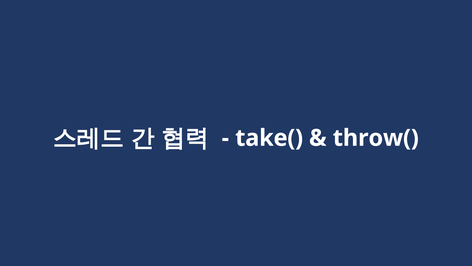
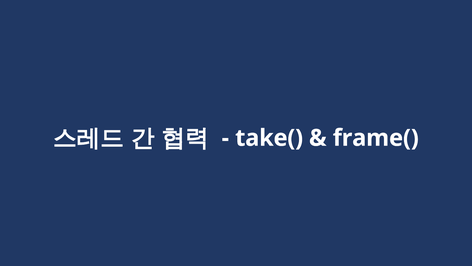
throw(: throw( -> frame(
